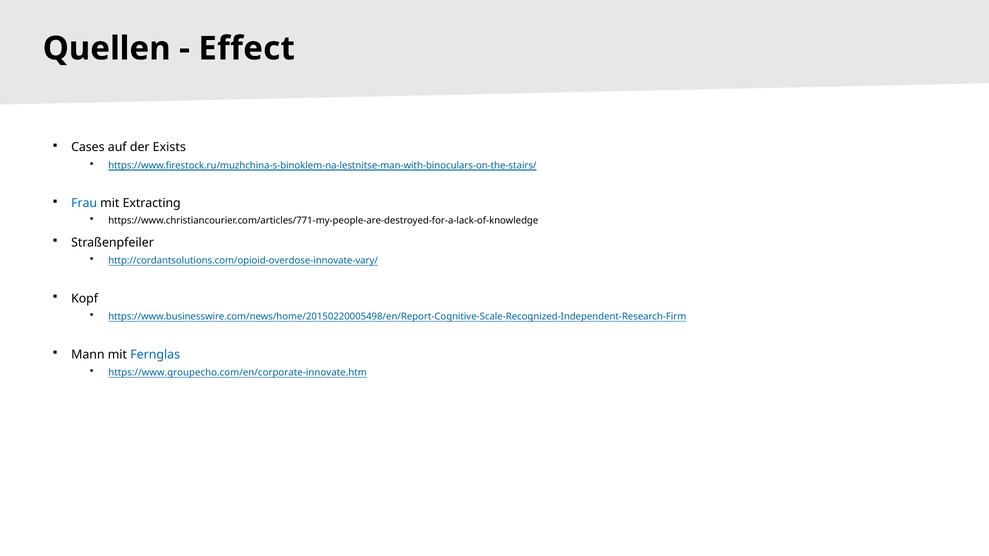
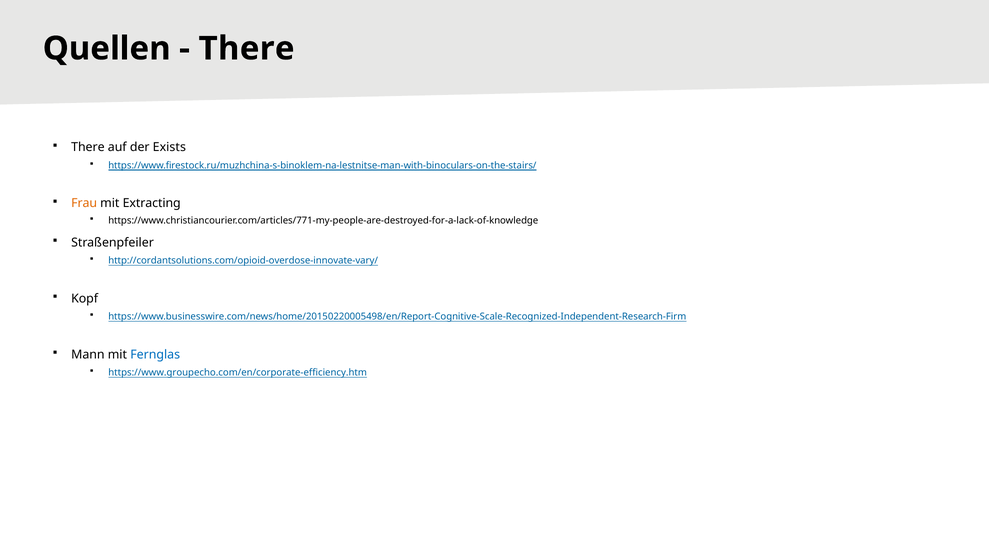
Effect at (247, 49): Effect -> There
Cases at (88, 147): Cases -> There
Frau colour: blue -> orange
https://www.groupecho.com/en/corporate-innovate.htm: https://www.groupecho.com/en/corporate-innovate.htm -> https://www.groupecho.com/en/corporate-efficiency.htm
